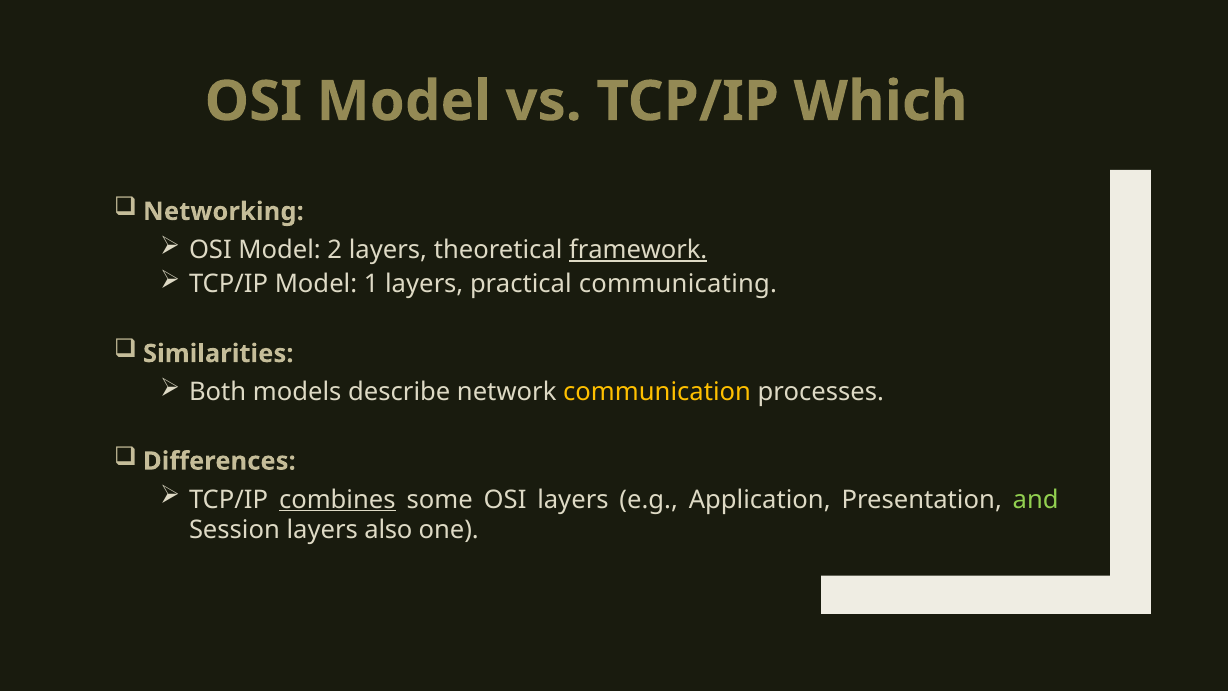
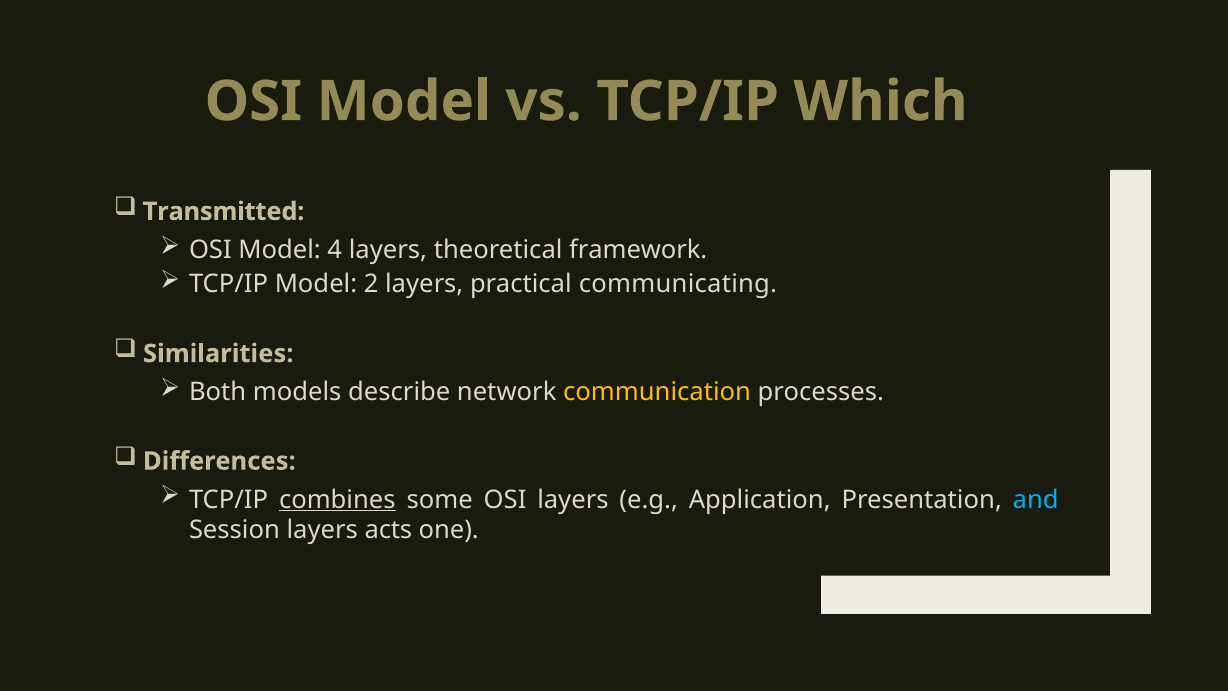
Networking: Networking -> Transmitted
2: 2 -> 4
framework underline: present -> none
1: 1 -> 2
and colour: light green -> light blue
also: also -> acts
